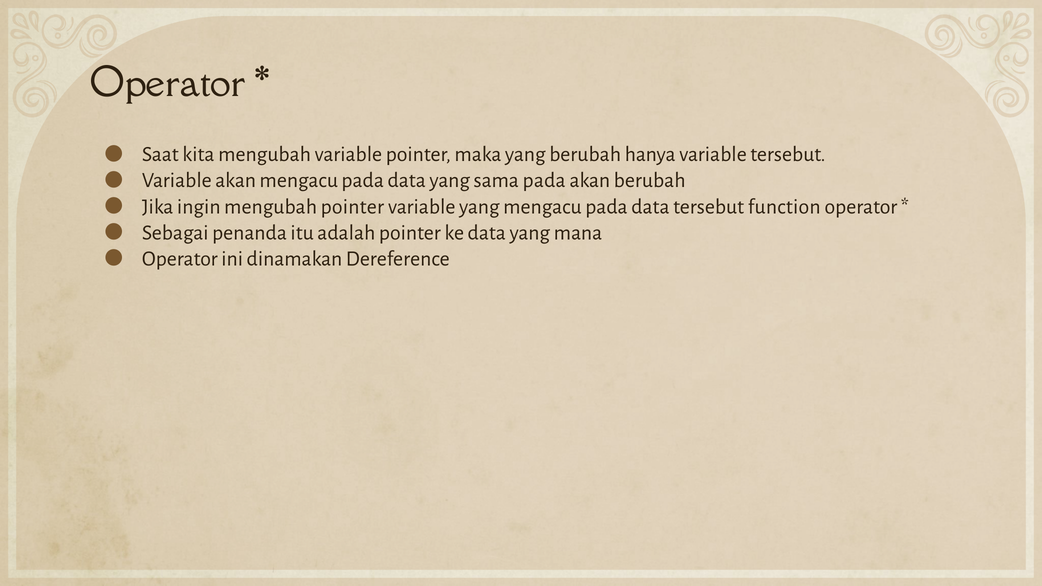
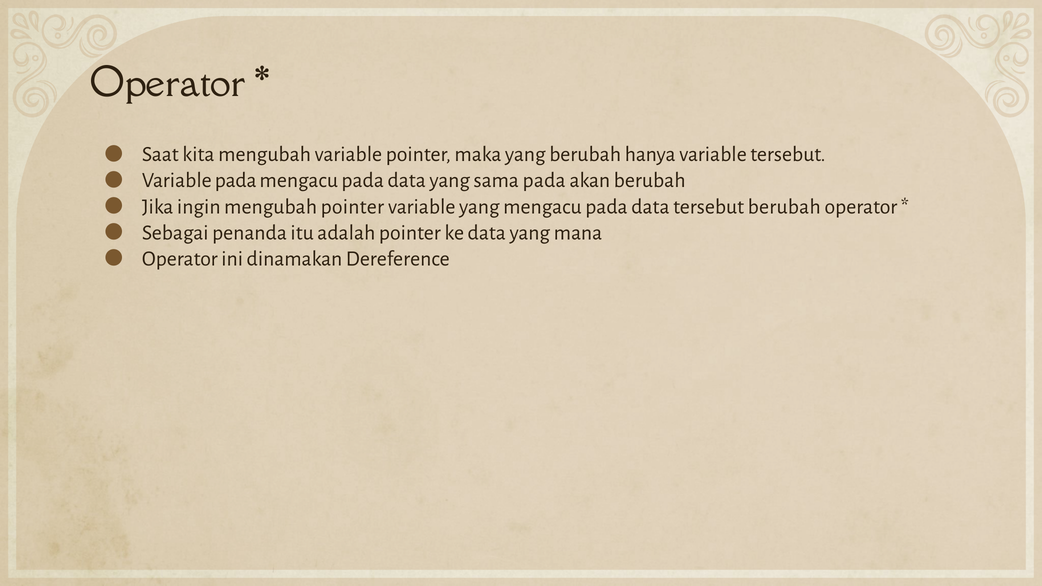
Variable akan: akan -> pada
tersebut function: function -> berubah
